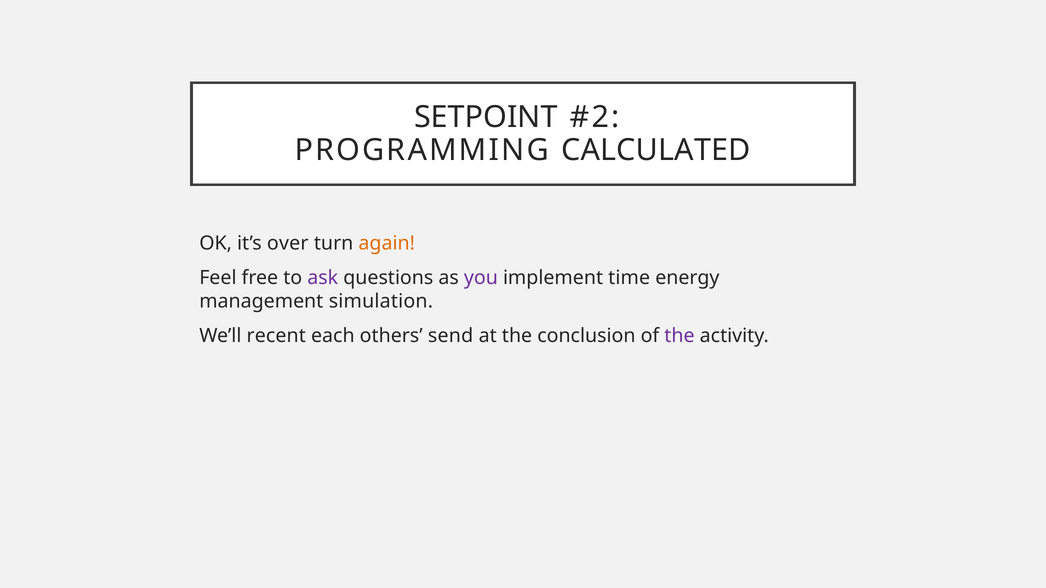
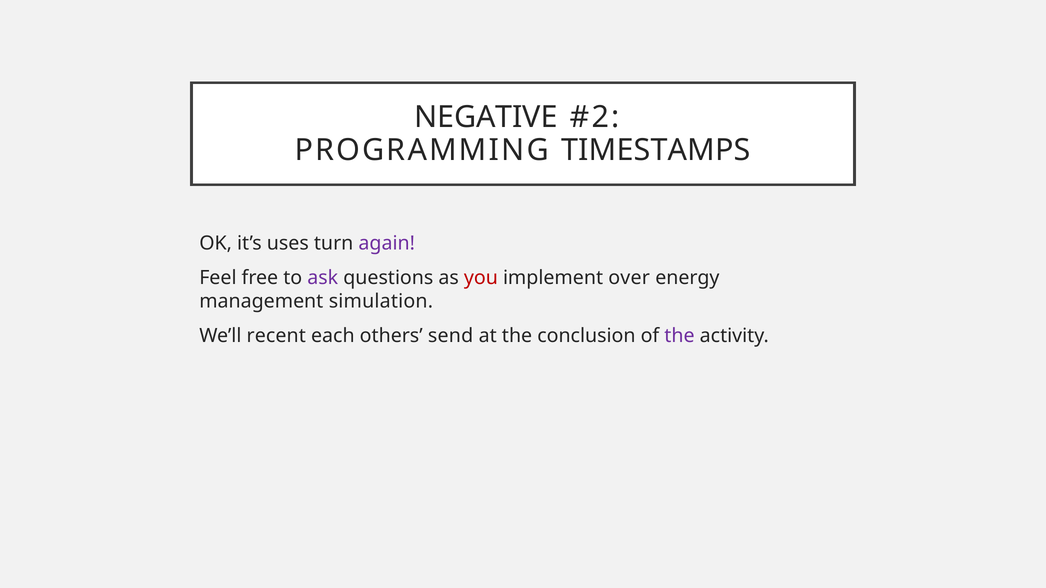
SETPOINT: SETPOINT -> NEGATIVE
CALCULATED: CALCULATED -> TIMESTAMPS
over: over -> uses
again colour: orange -> purple
you colour: purple -> red
time: time -> over
